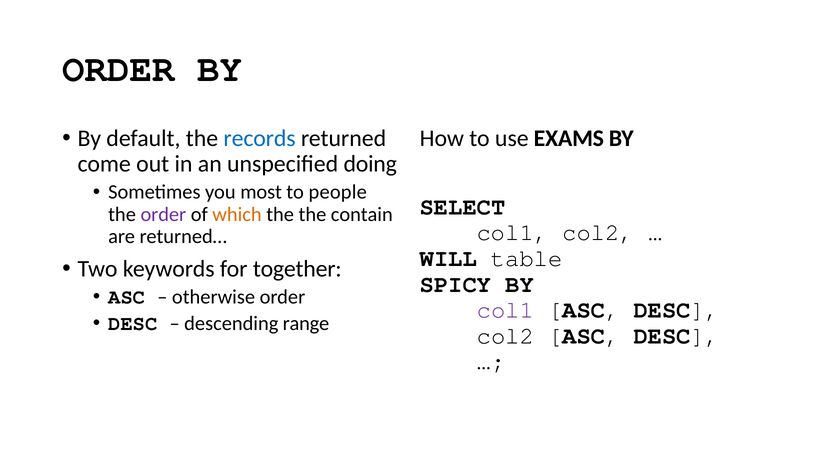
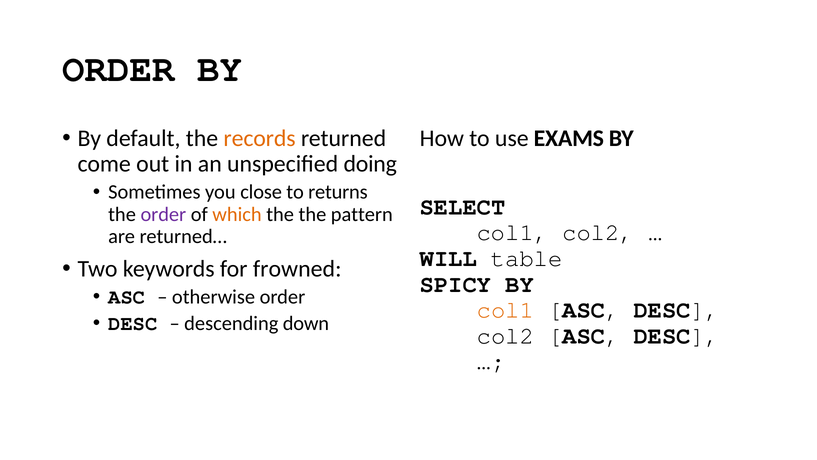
records colour: blue -> orange
most: most -> close
people: people -> returns
contain: contain -> pattern
together: together -> frowned
col1 at (505, 310) colour: purple -> orange
range: range -> down
